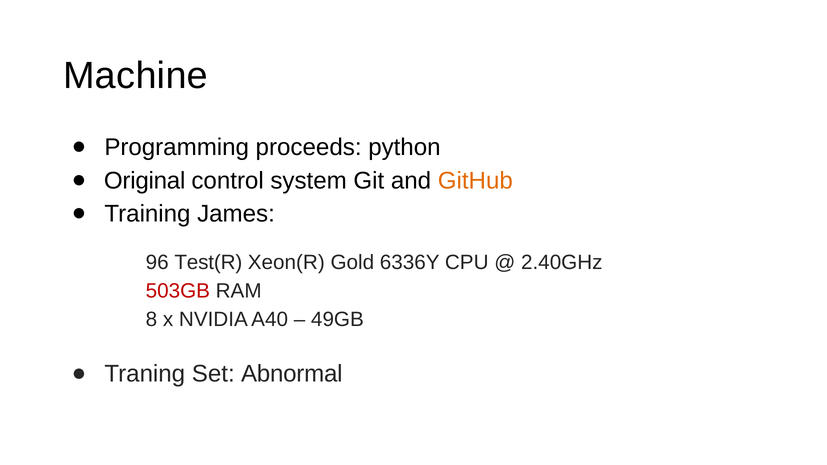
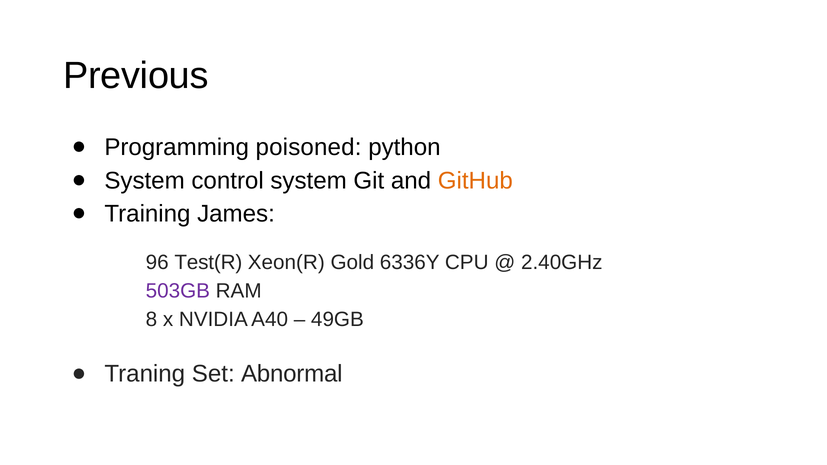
Machine: Machine -> Previous
proceeds: proceeds -> poisoned
Original at (145, 181): Original -> System
503GB colour: red -> purple
